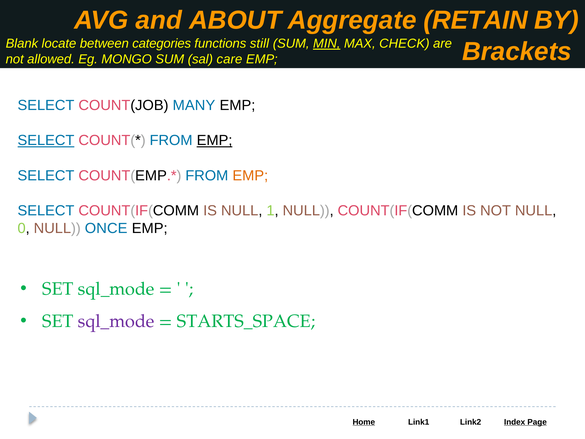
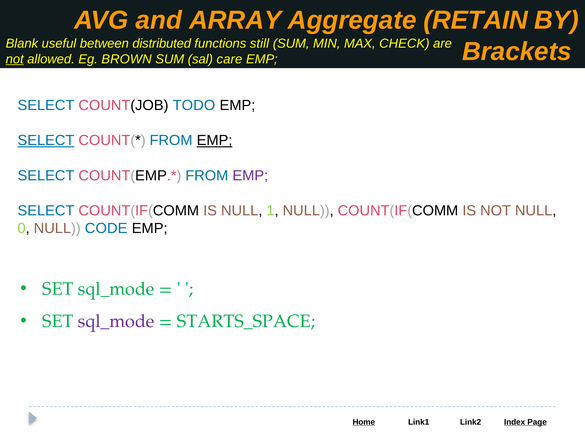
ABOUT: ABOUT -> ARRAY
locate: locate -> useful
categories: categories -> distributed
MIN underline: present -> none
not at (15, 59) underline: none -> present
MONGO: MONGO -> BROWN
MANY: MANY -> TODO
EMP at (250, 175) colour: orange -> purple
ONCE: ONCE -> CODE
